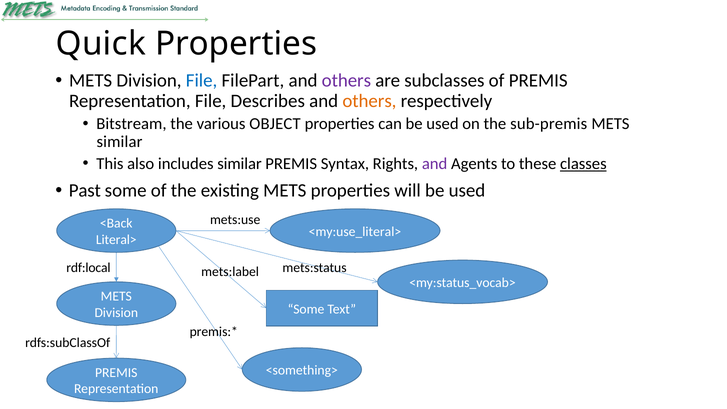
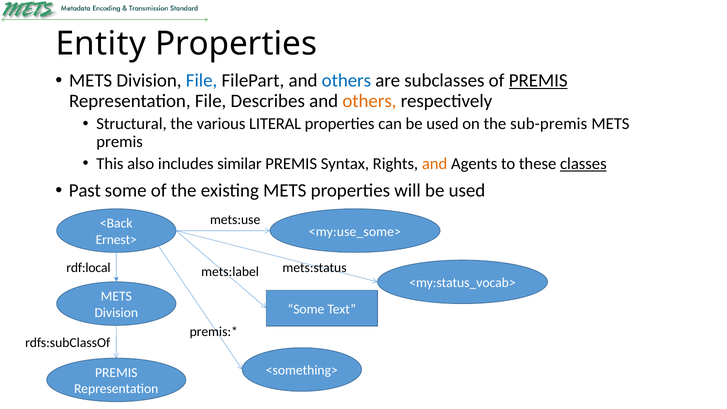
Quick: Quick -> Entity
others at (346, 80) colour: purple -> blue
PREMIS at (538, 80) underline: none -> present
Bitstream: Bitstream -> Structural
OBJECT: OBJECT -> LITERAL
similar at (120, 142): similar -> premis
and at (435, 164) colour: purple -> orange
<my:use_literal>: <my:use_literal> -> <my:use_some>
Literal>: Literal> -> Ernest>
